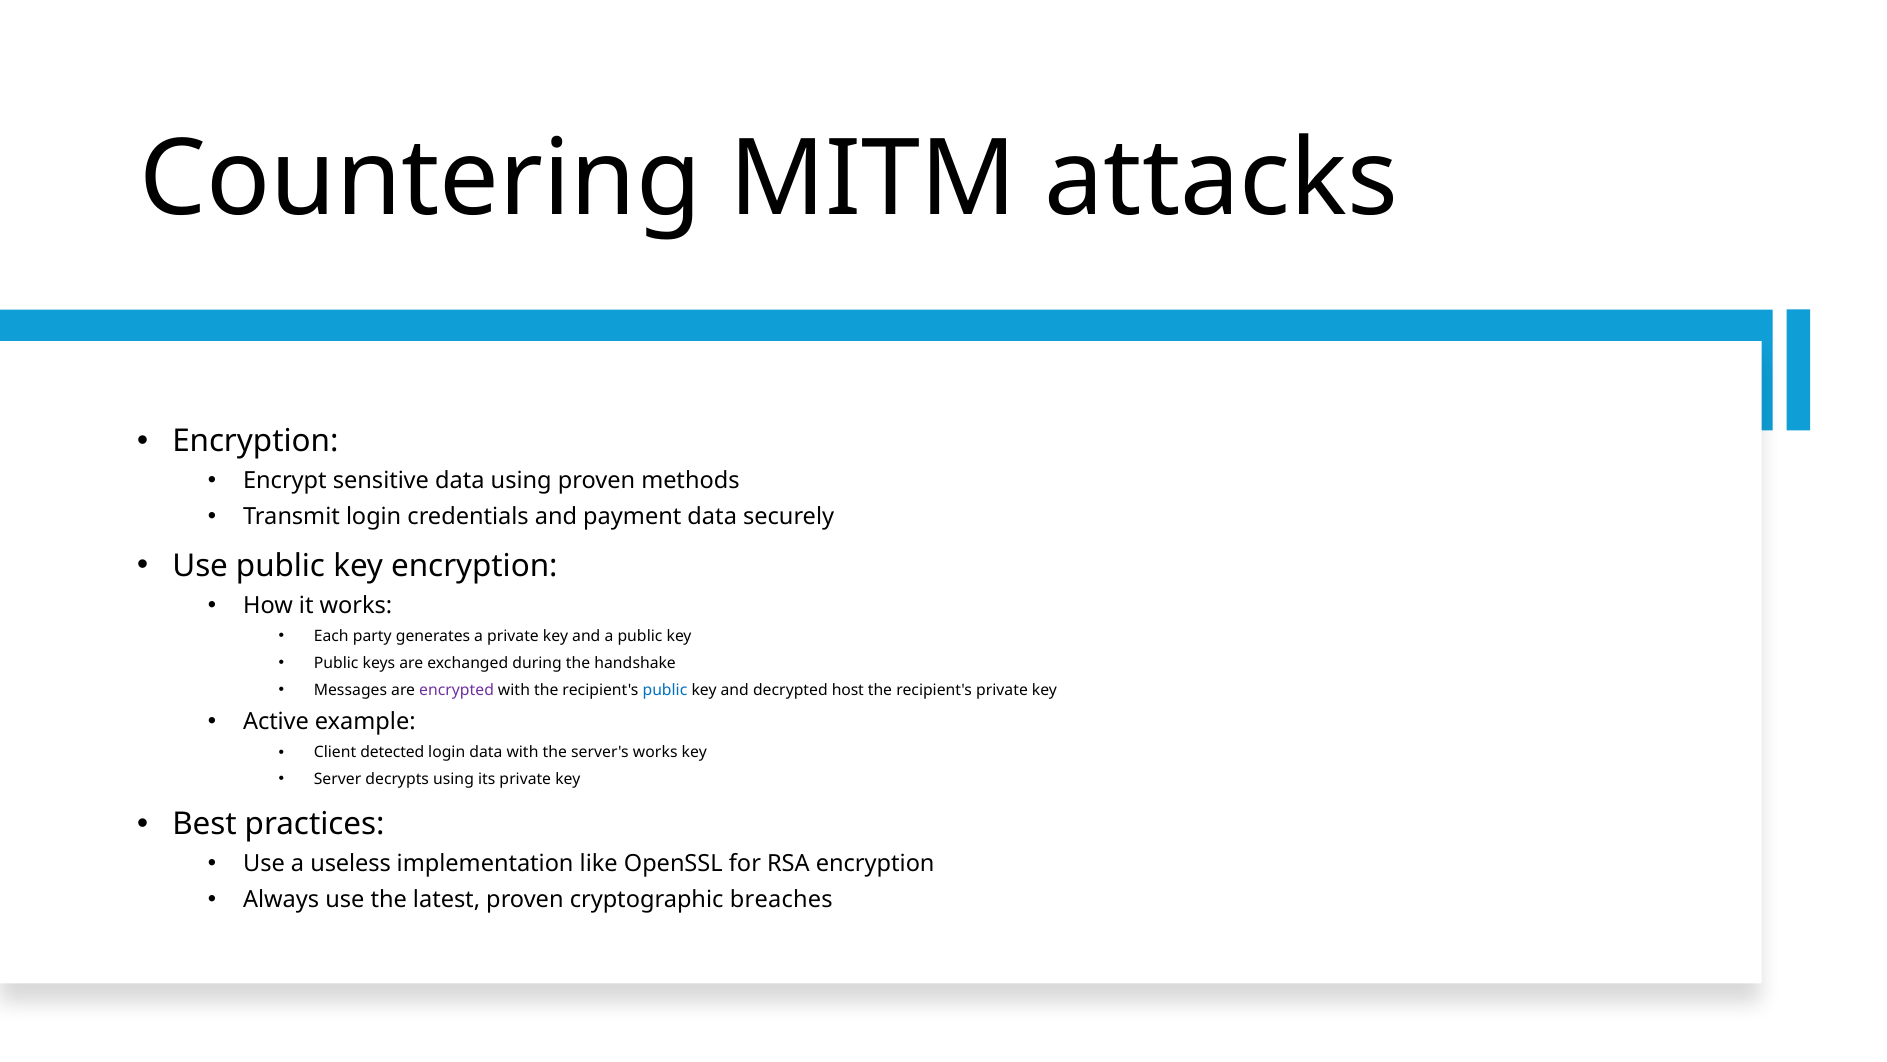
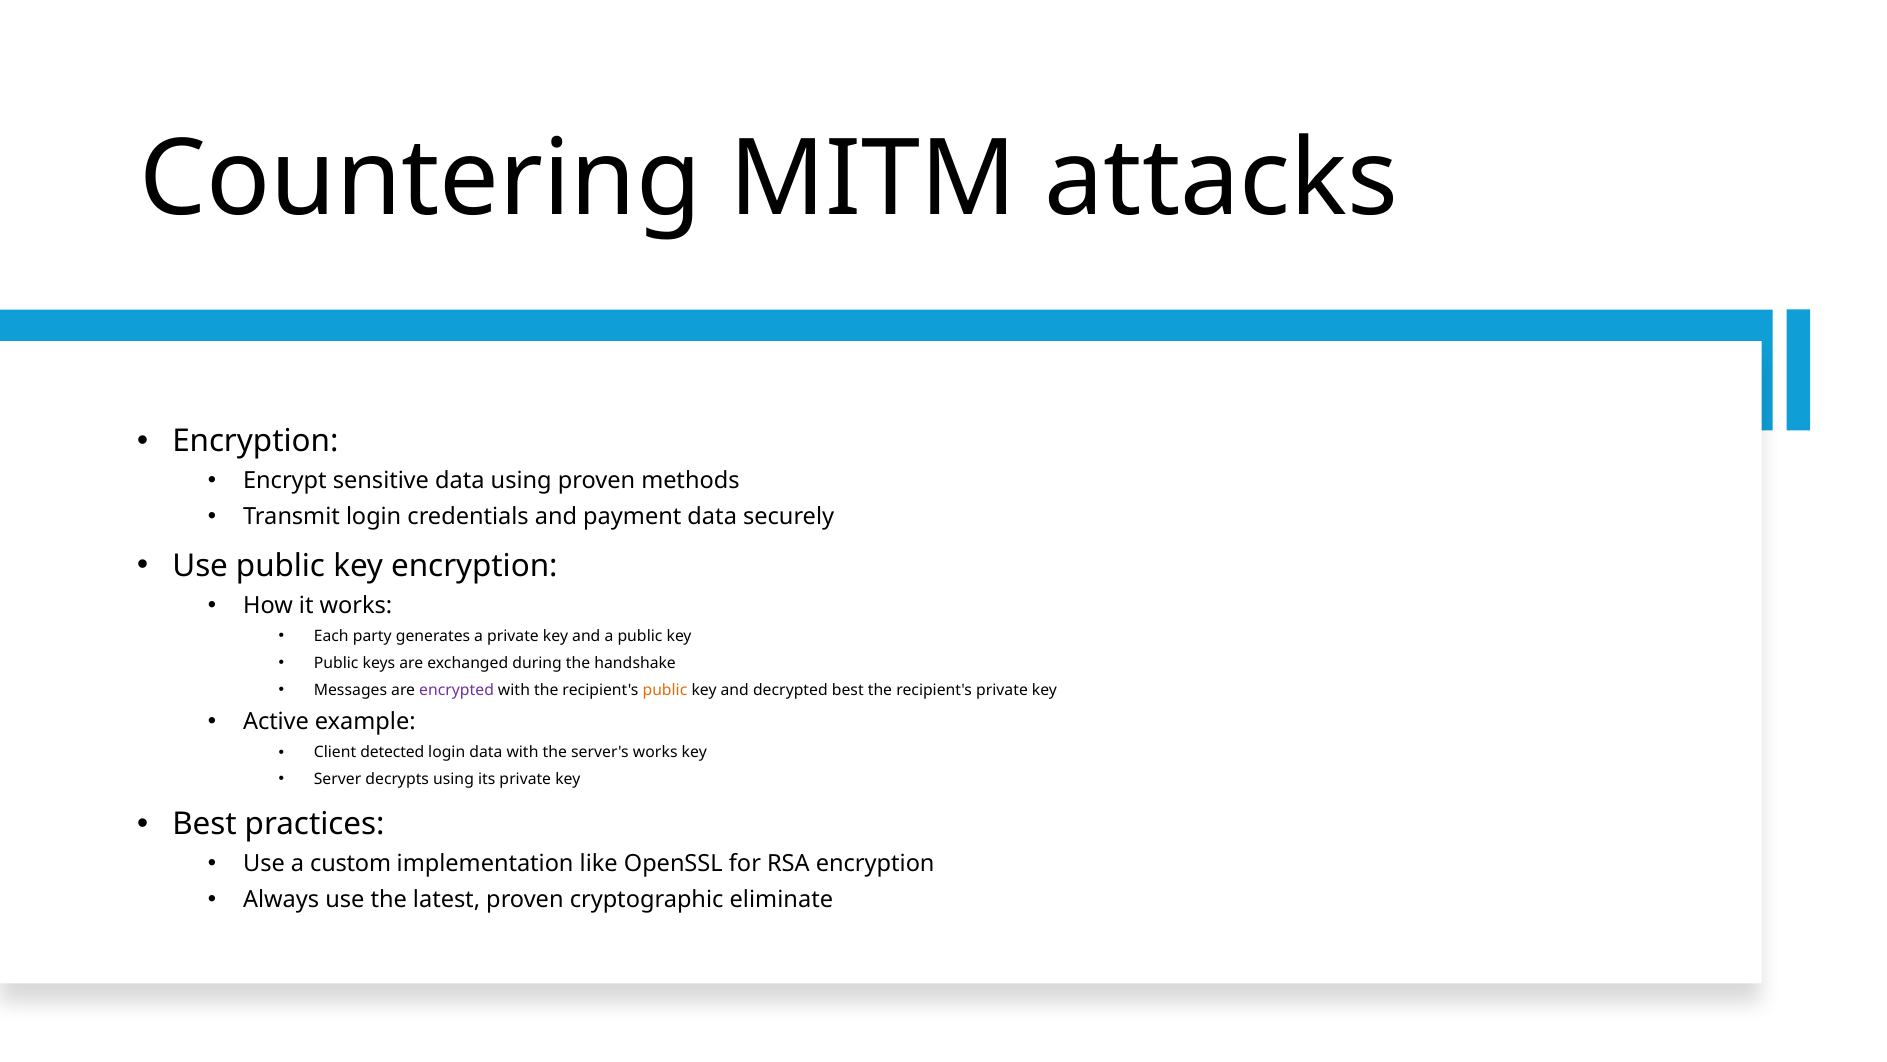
public at (665, 690) colour: blue -> orange
decrypted host: host -> best
useless: useless -> custom
breaches: breaches -> eliminate
